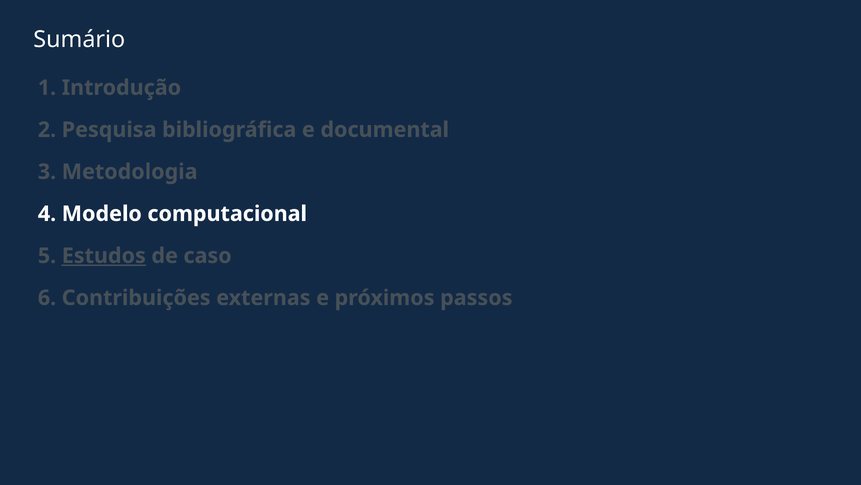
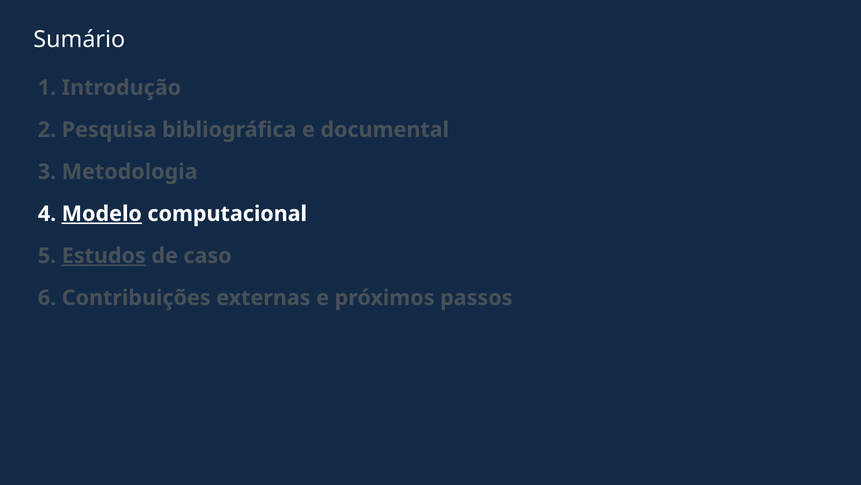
Modelo underline: none -> present
